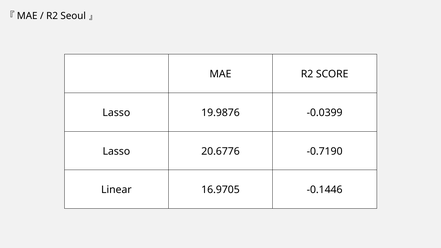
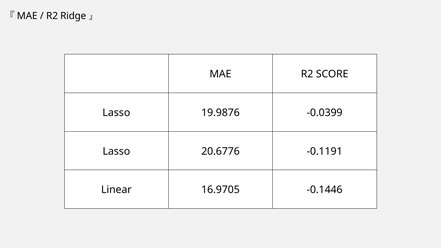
Seoul: Seoul -> Ridge
-0.7190: -0.7190 -> -0.1191
